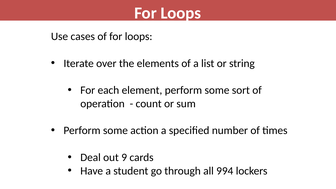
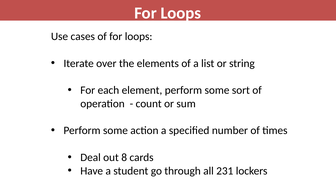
9: 9 -> 8
994: 994 -> 231
